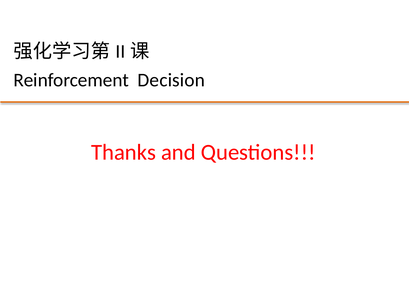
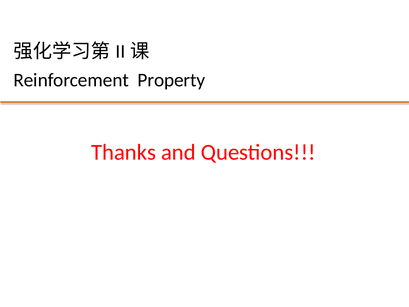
Decision: Decision -> Property
